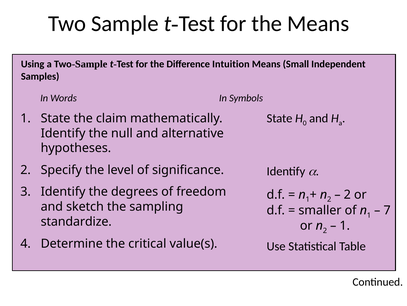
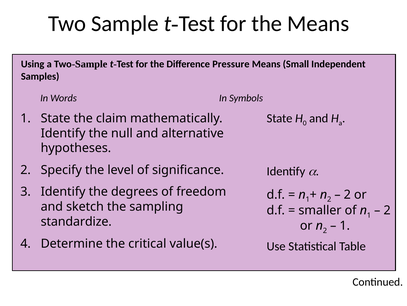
Intuition: Intuition -> Pressure
7 at (387, 210): 7 -> 2
